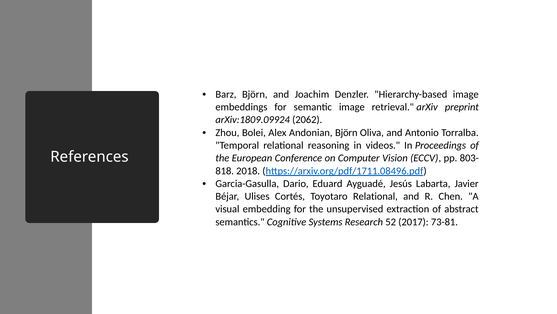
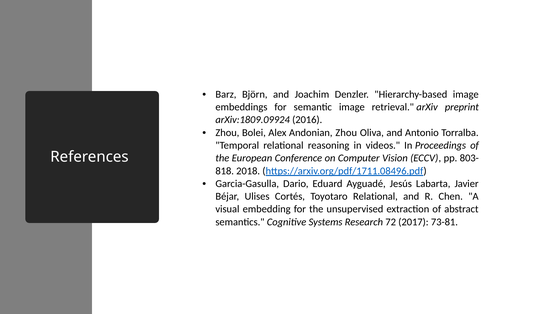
2062: 2062 -> 2016
Andonian Björn: Björn -> Zhou
52: 52 -> 72
